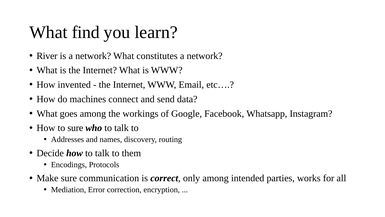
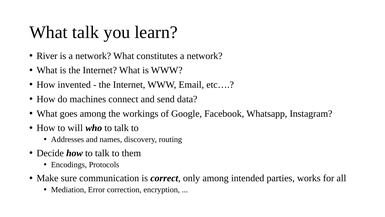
What find: find -> talk
to sure: sure -> will
